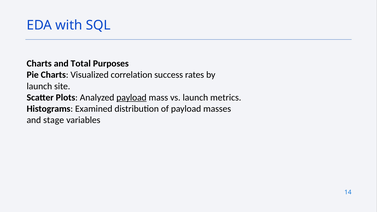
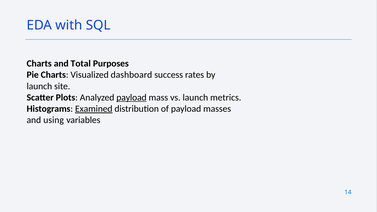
correlation: correlation -> dashboard
Examined underline: none -> present
stage: stage -> using
